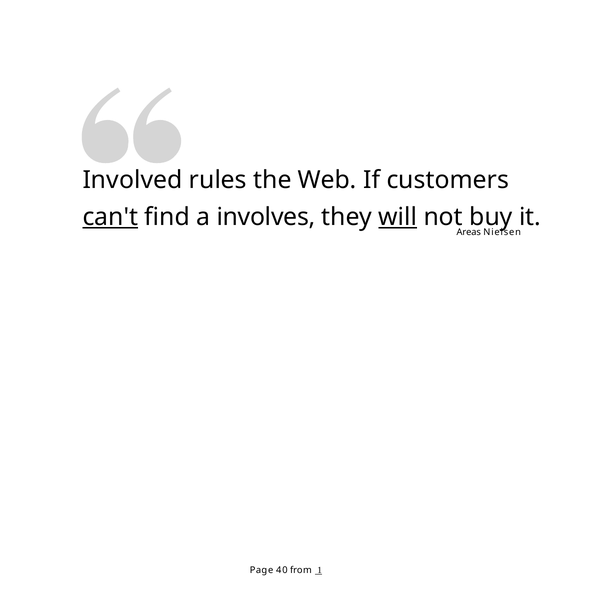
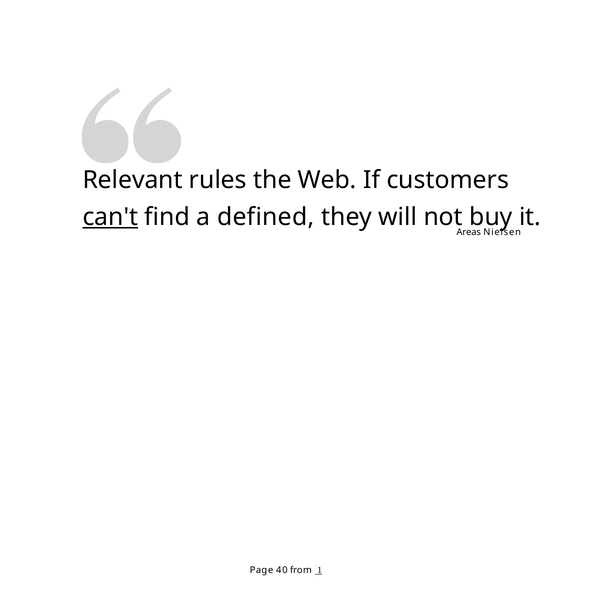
Involved: Involved -> Relevant
involves: involves -> defined
will underline: present -> none
